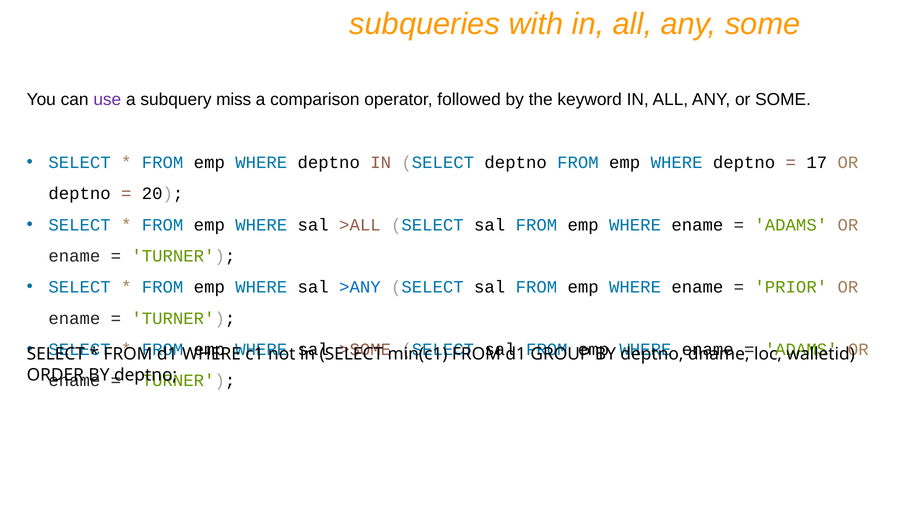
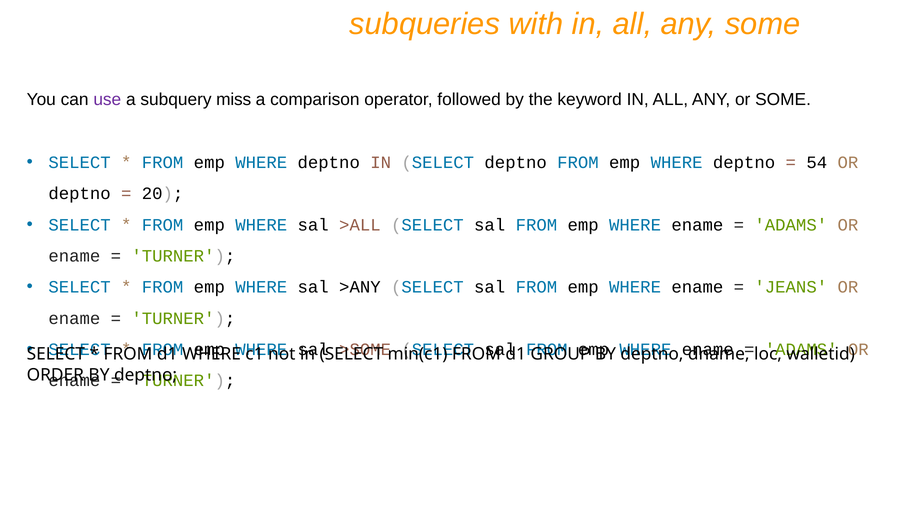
17: 17 -> 54
>ANY colour: blue -> black
PRIOR: PRIOR -> JEANS
